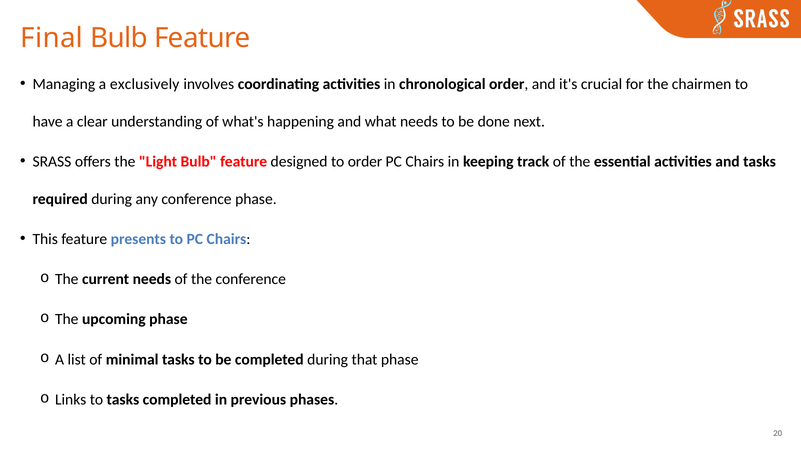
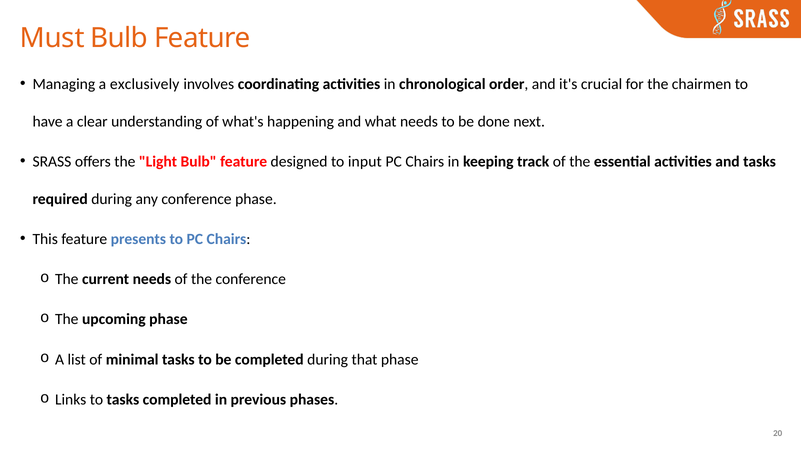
Final: Final -> Must
to order: order -> input
